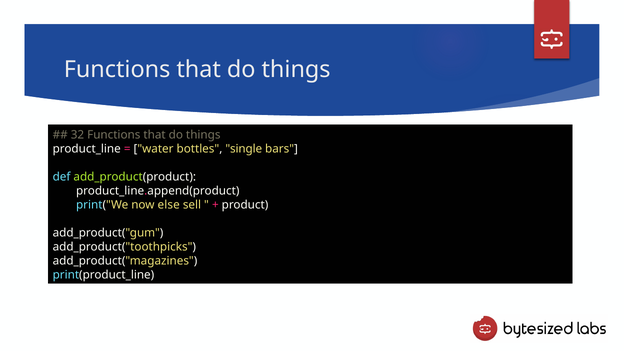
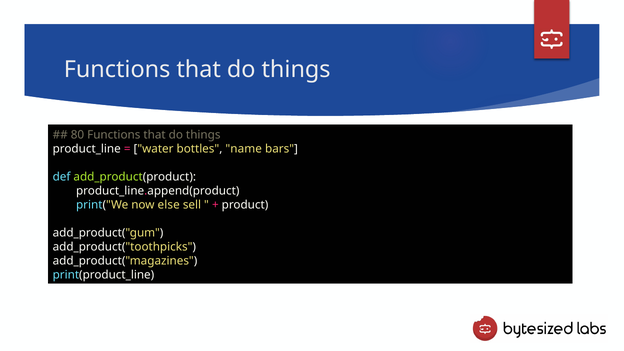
32: 32 -> 80
single: single -> name
